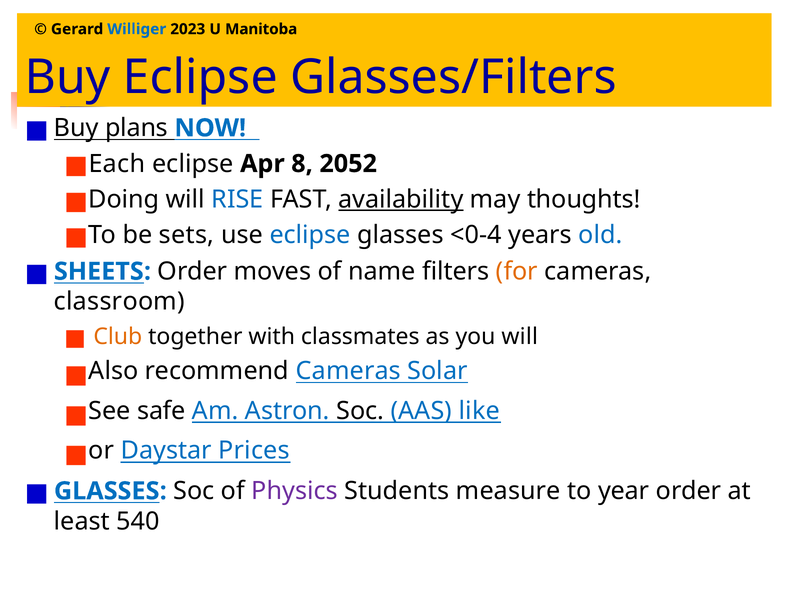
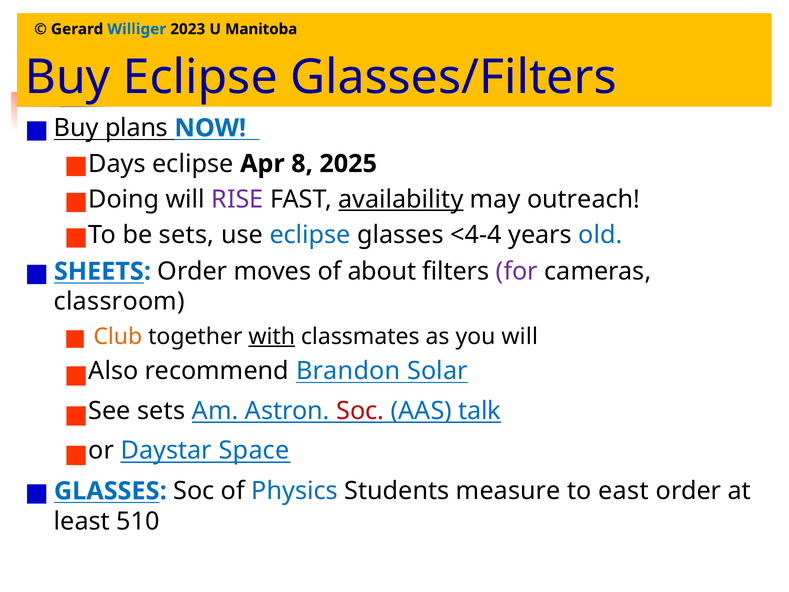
Each: Each -> Days
2052: 2052 -> 2025
RISE colour: blue -> purple
thoughts: thoughts -> outreach
<0-4: <0-4 -> <4-4
name: name -> about
for colour: orange -> purple
with underline: none -> present
recommend Cameras: Cameras -> Brandon
safe at (161, 411): safe -> sets
Soc at (360, 411) colour: black -> red
like: like -> talk
Prices: Prices -> Space
Physics colour: purple -> blue
year: year -> east
540: 540 -> 510
